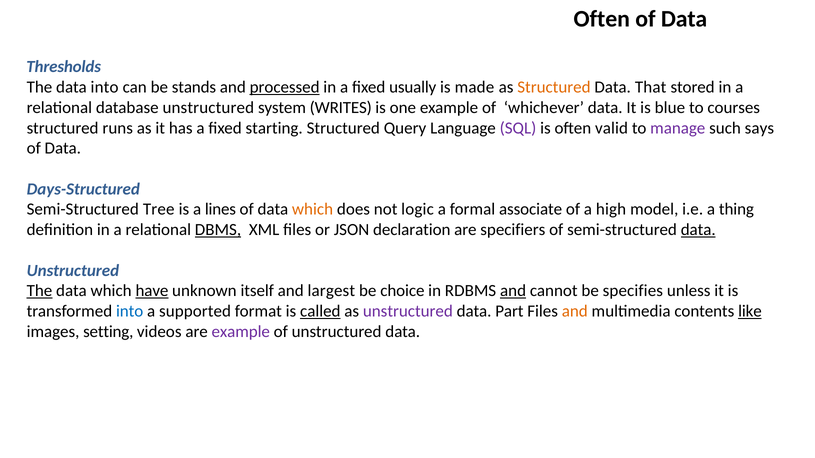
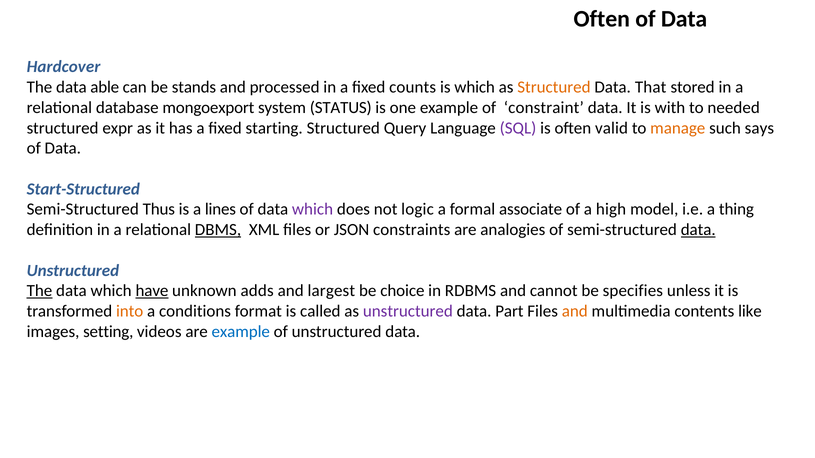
Thresholds: Thresholds -> Hardcover
data into: into -> able
processed underline: present -> none
usually: usually -> counts
is made: made -> which
database unstructured: unstructured -> mongoexport
WRITES: WRITES -> STATUS
whichever: whichever -> constraint
blue: blue -> with
courses: courses -> needed
runs: runs -> expr
manage colour: purple -> orange
Days-Structured: Days-Structured -> Start-Structured
Tree: Tree -> Thus
which at (313, 210) colour: orange -> purple
declaration: declaration -> constraints
specifiers: specifiers -> analogies
itself: itself -> adds
and at (513, 291) underline: present -> none
into at (130, 312) colour: blue -> orange
supported: supported -> conditions
called underline: present -> none
like underline: present -> none
example at (241, 332) colour: purple -> blue
